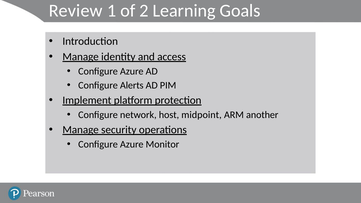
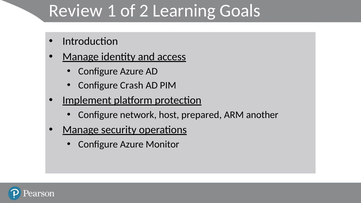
Alerts: Alerts -> Crash
midpoint: midpoint -> prepared
